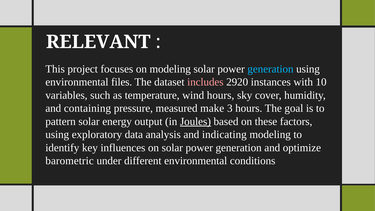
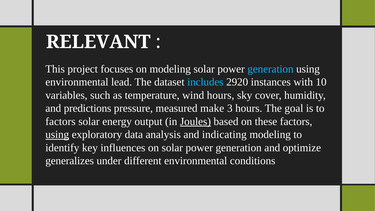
files: files -> lead
includes colour: pink -> light blue
containing: containing -> predictions
pattern at (61, 121): pattern -> factors
using at (57, 135) underline: none -> present
barometric: barometric -> generalizes
